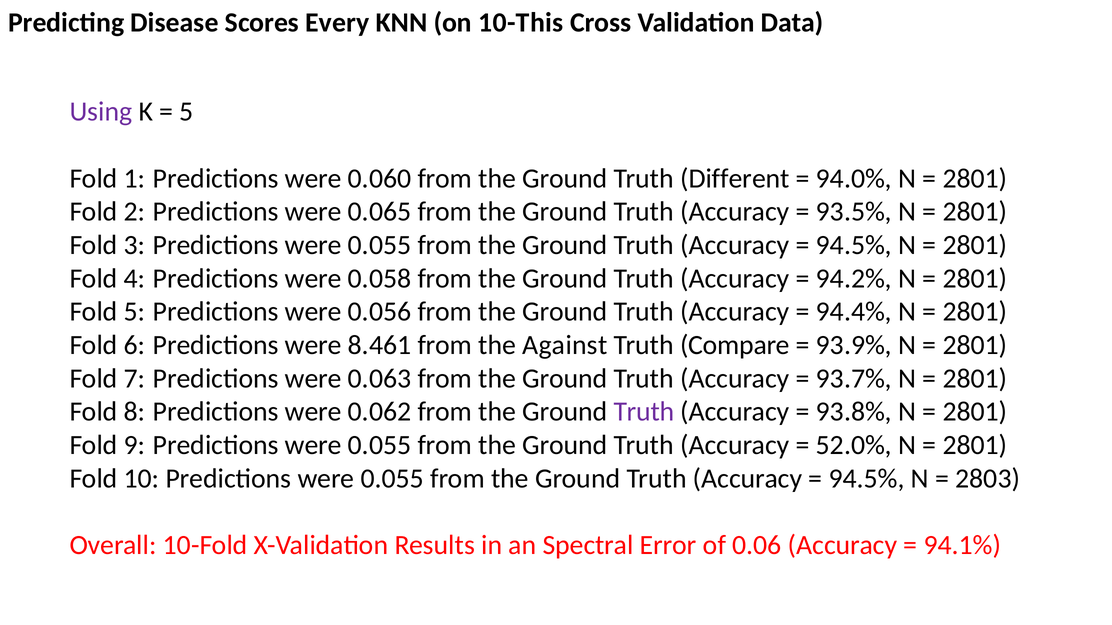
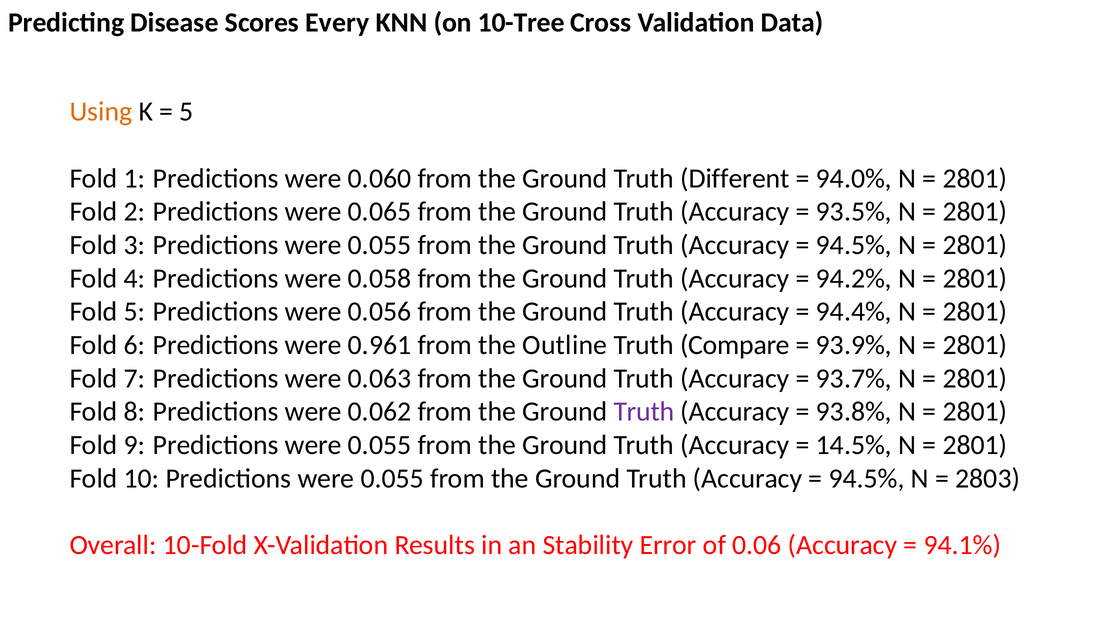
10-This: 10-This -> 10-Tree
Using colour: purple -> orange
8.461: 8.461 -> 0.961
Against: Against -> Outline
52.0%: 52.0% -> 14.5%
Spectral: Spectral -> Stability
